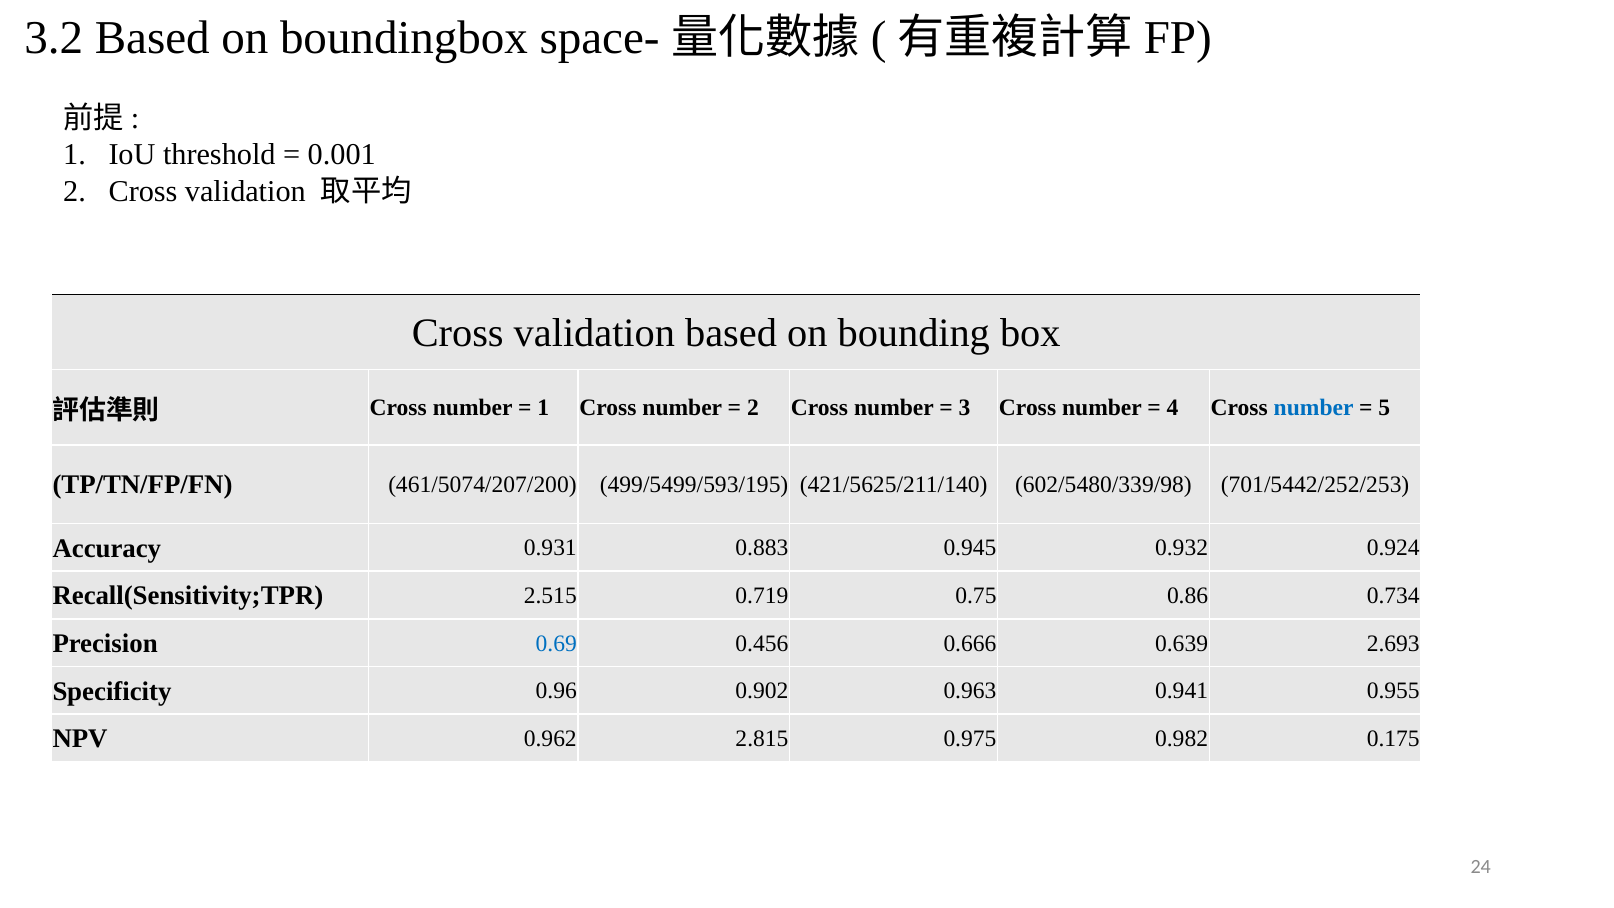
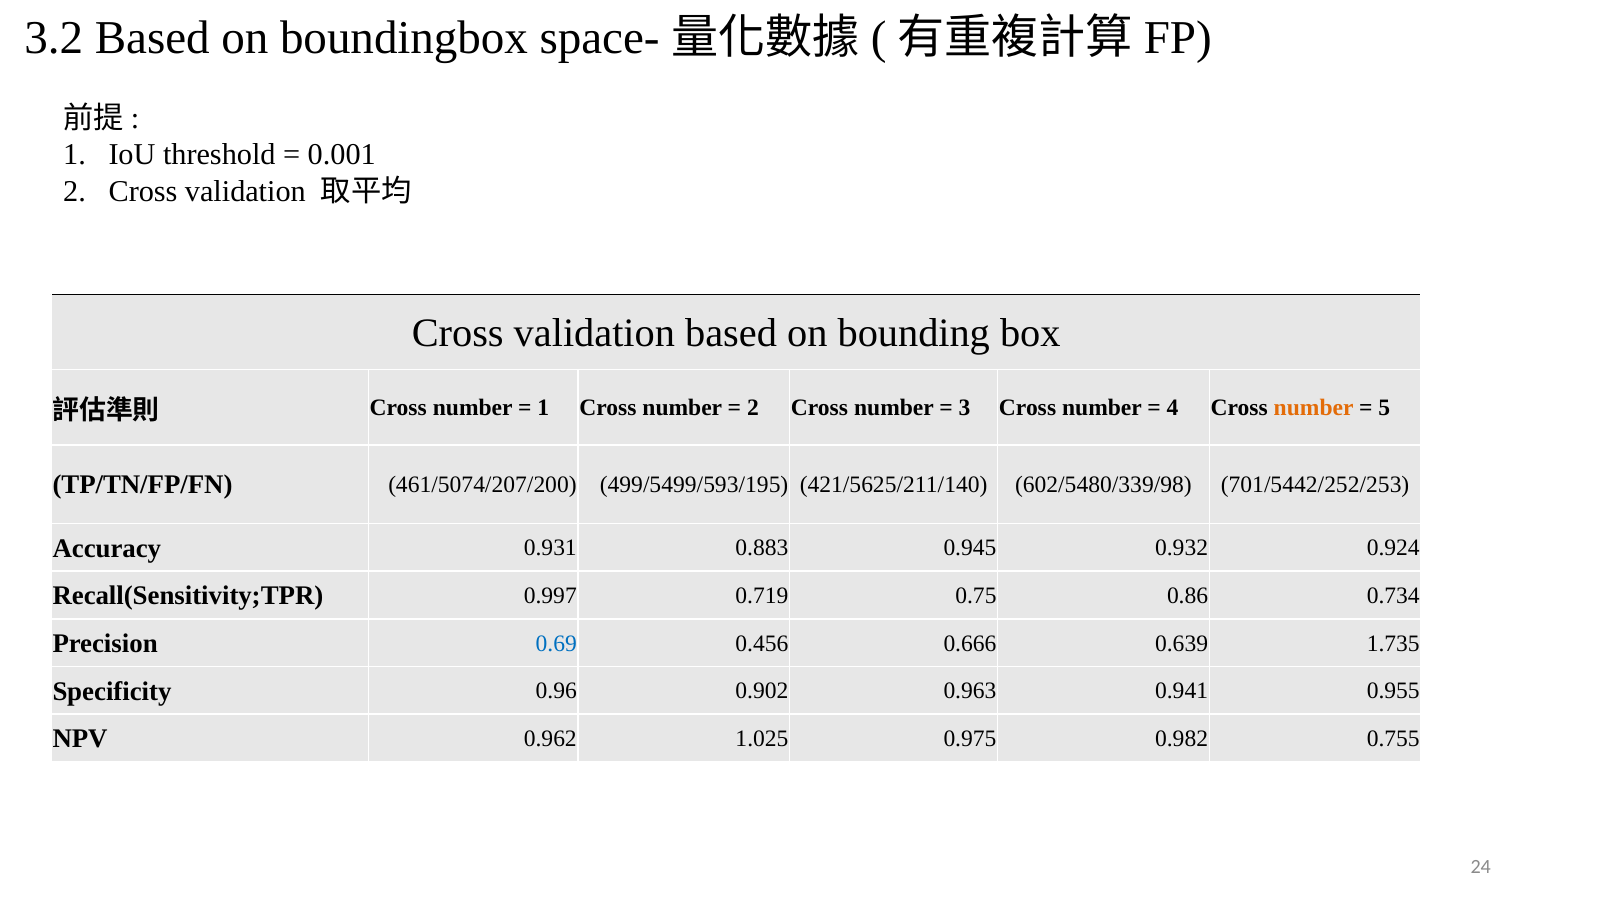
number at (1314, 408) colour: blue -> orange
2.515: 2.515 -> 0.997
2.693: 2.693 -> 1.735
2.815: 2.815 -> 1.025
0.175: 0.175 -> 0.755
